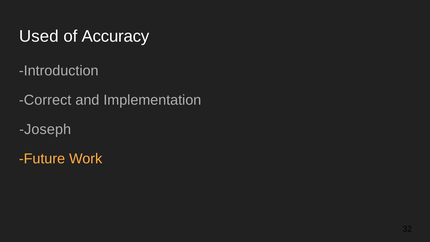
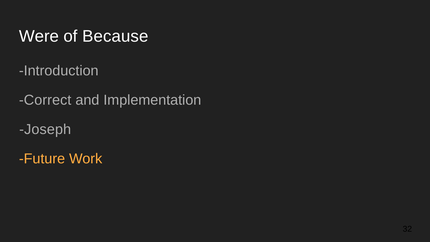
Used: Used -> Were
Accuracy: Accuracy -> Because
